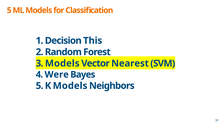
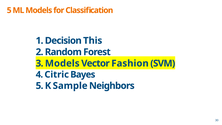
Nearest: Nearest -> Fashion
Were: Were -> Citric
K Models: Models -> Sample
